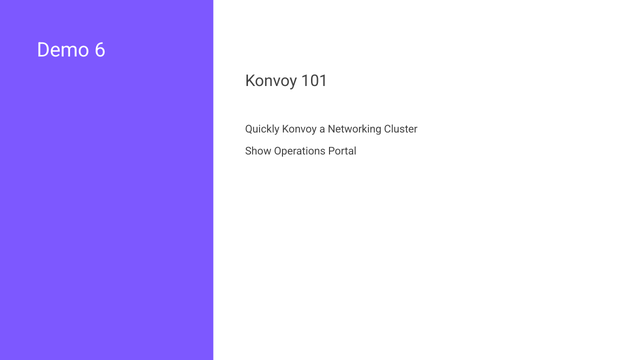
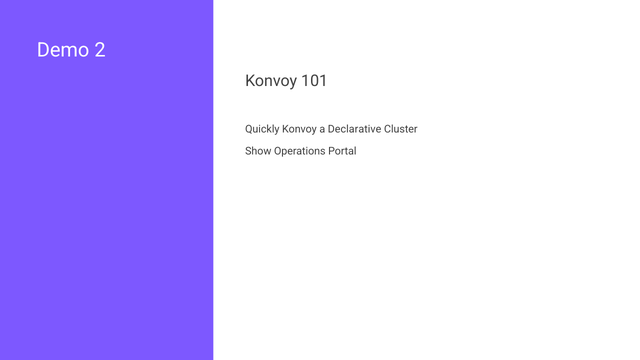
6: 6 -> 2
Networking: Networking -> Declarative
